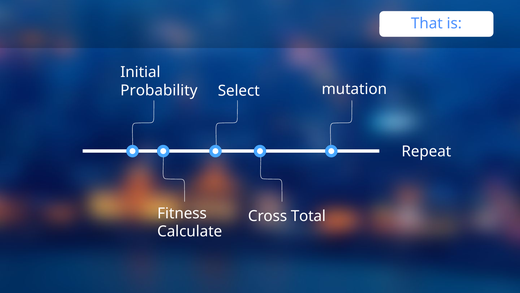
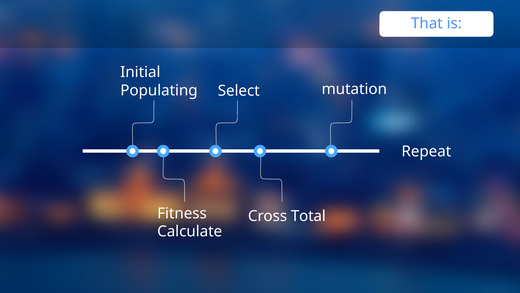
Probability: Probability -> Populating
